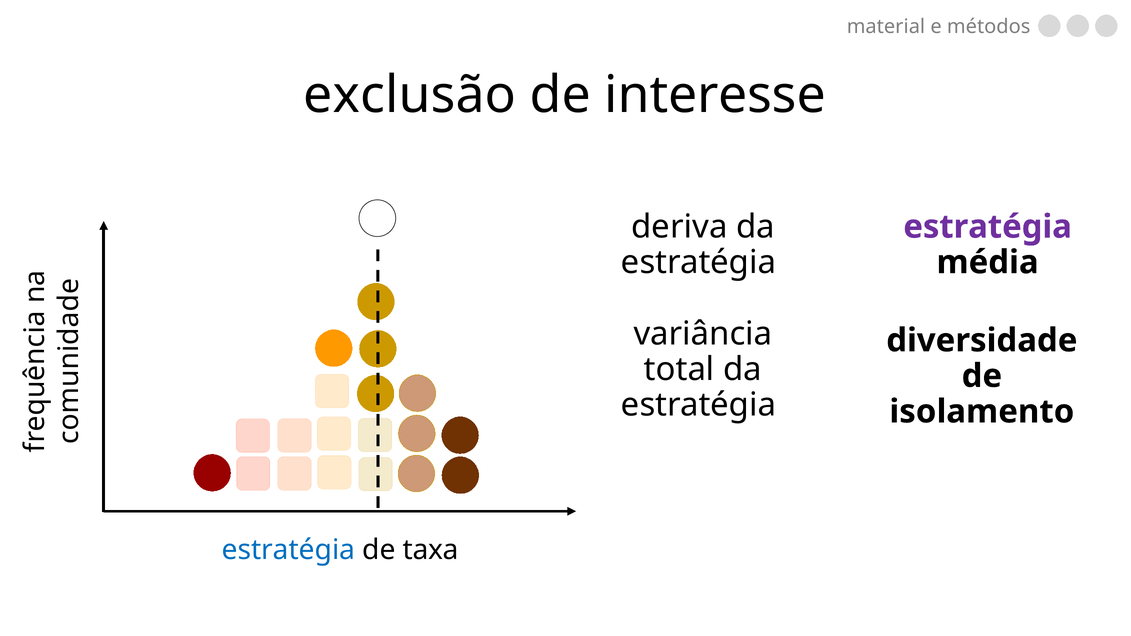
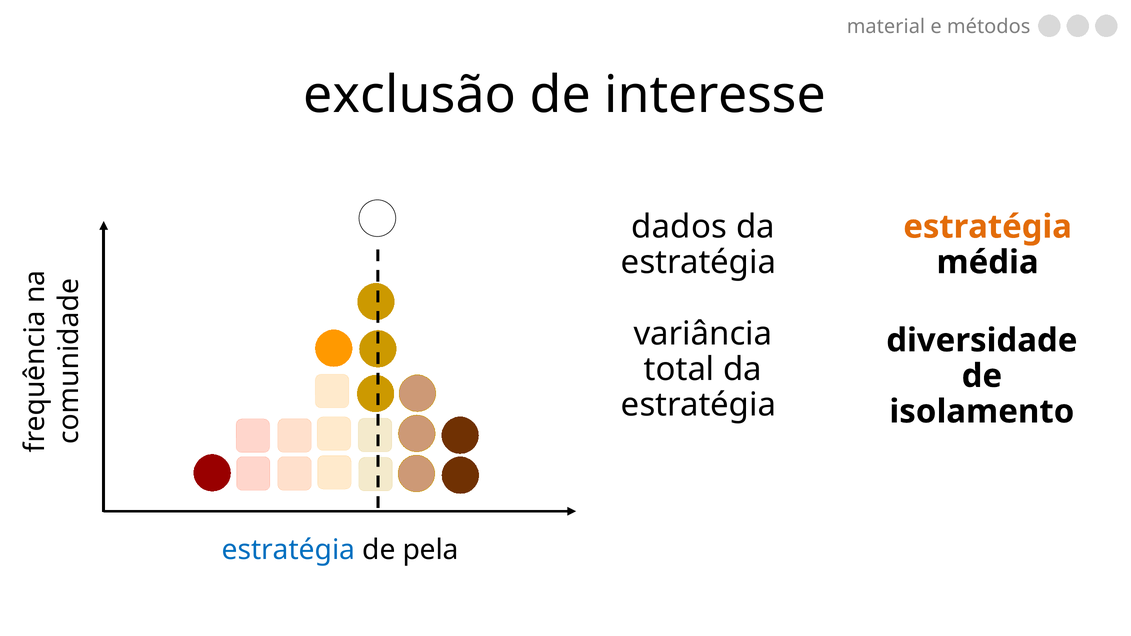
deriva: deriva -> dados
estratégia at (988, 227) colour: purple -> orange
taxa: taxa -> pela
